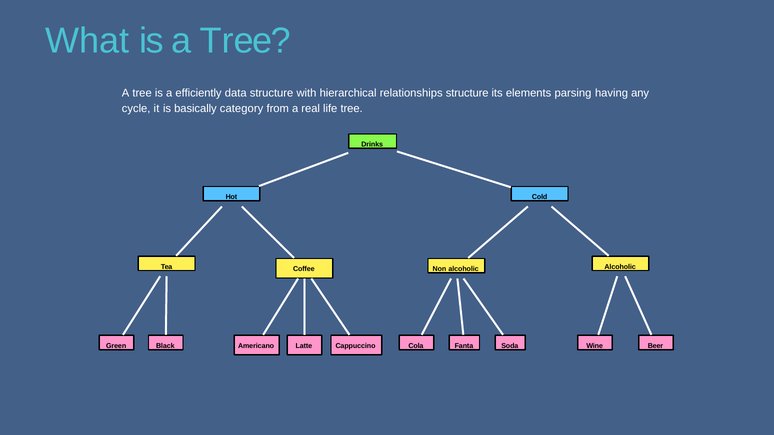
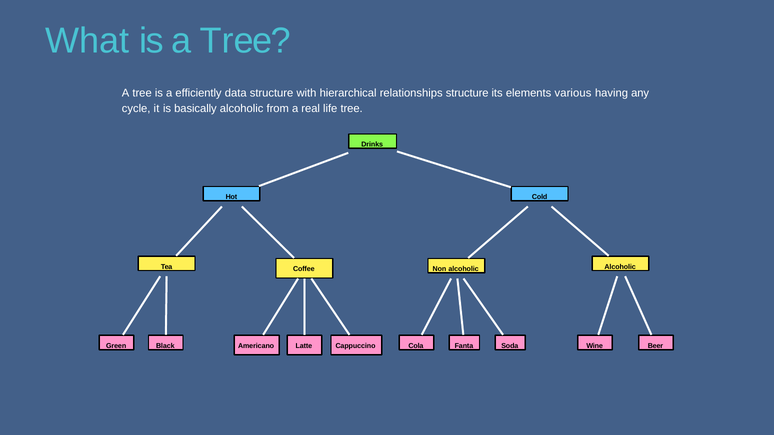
parsing: parsing -> various
basically category: category -> alcoholic
